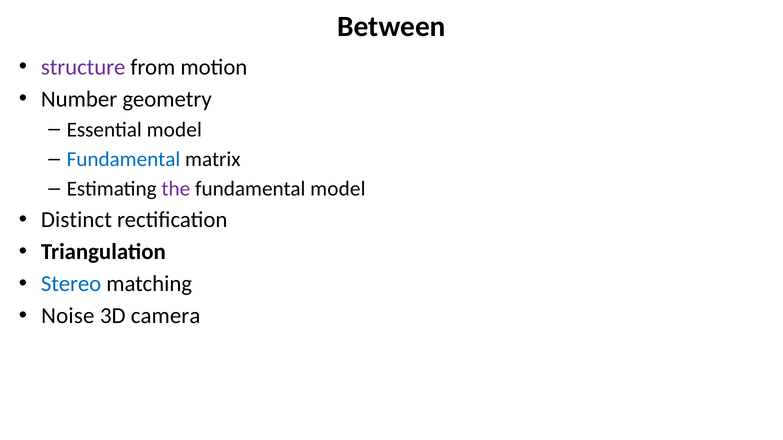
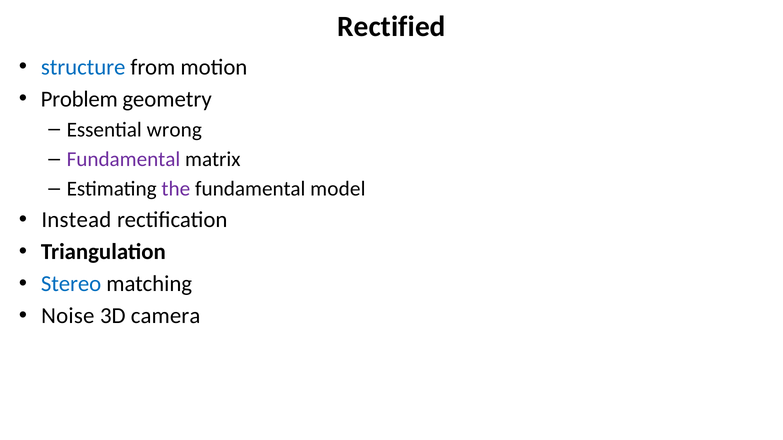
Between: Between -> Rectified
structure colour: purple -> blue
Number: Number -> Problem
Essential model: model -> wrong
Fundamental at (123, 159) colour: blue -> purple
Distinct: Distinct -> Instead
